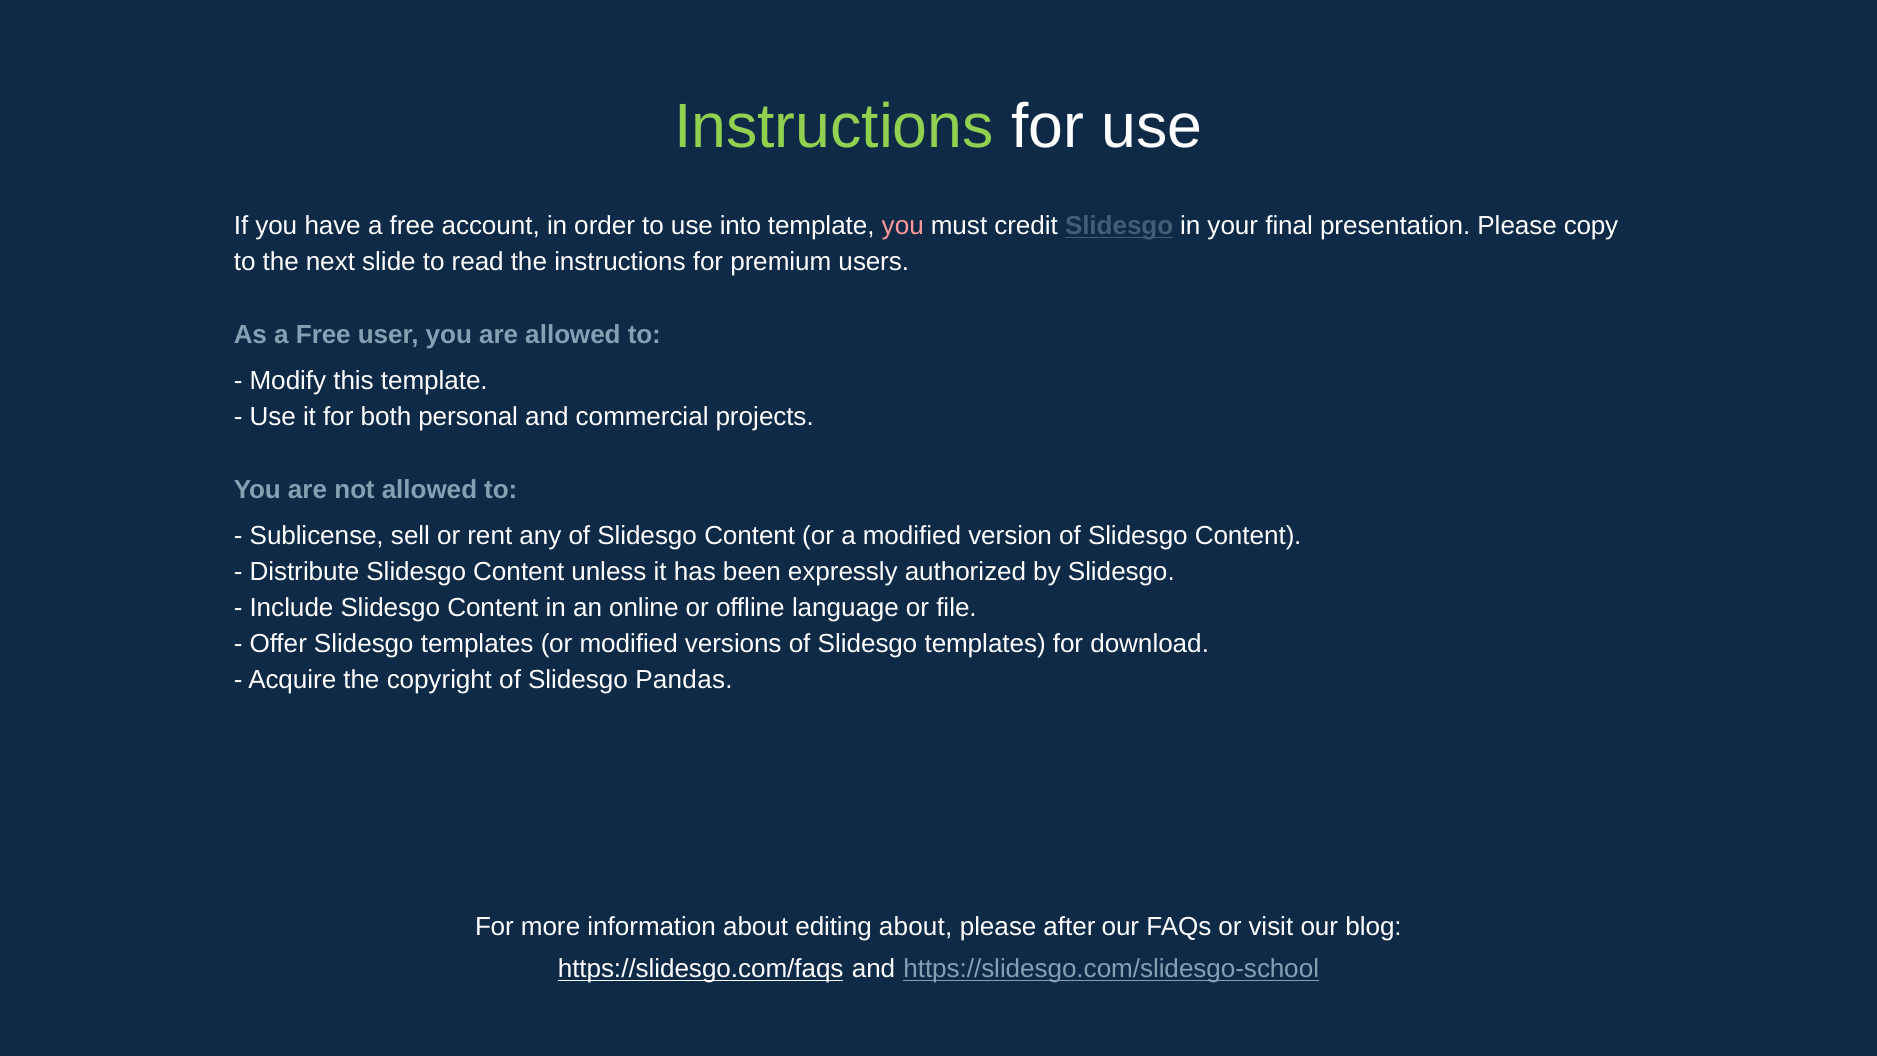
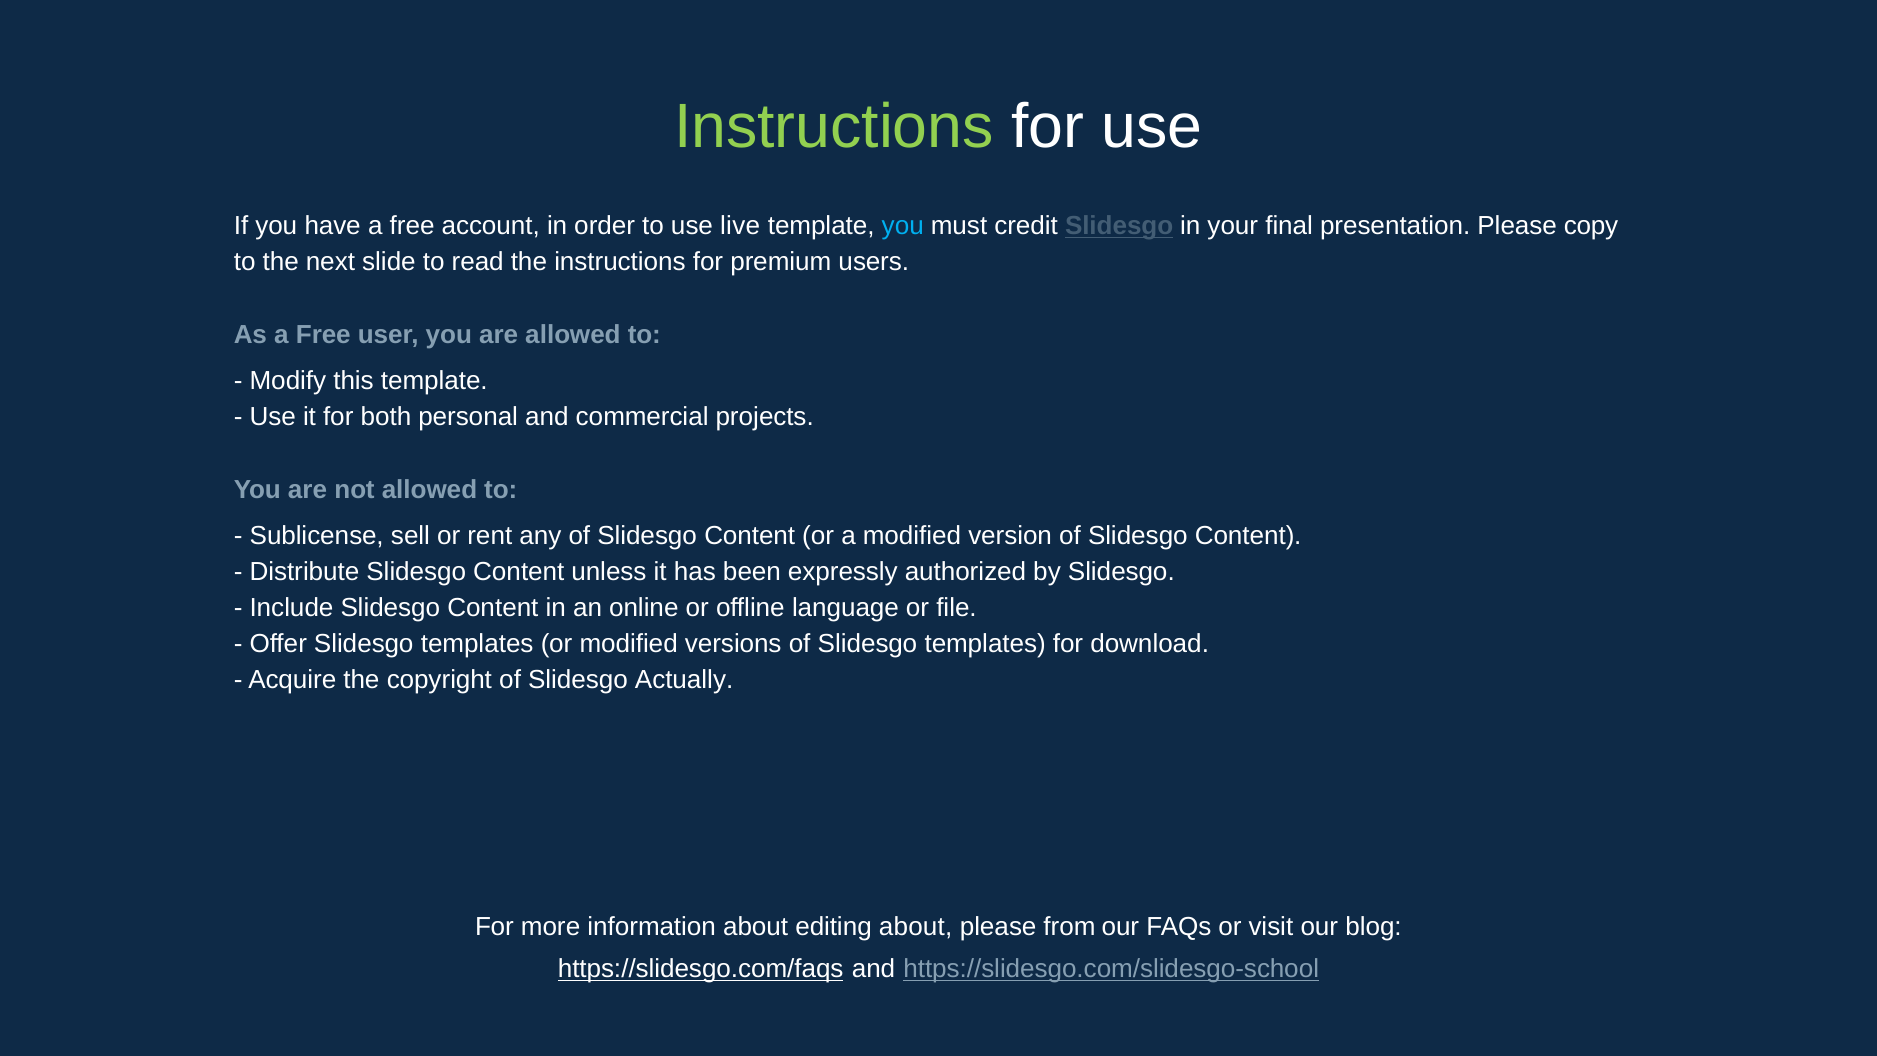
into: into -> live
you at (903, 226) colour: pink -> light blue
Pandas: Pandas -> Actually
after: after -> from
